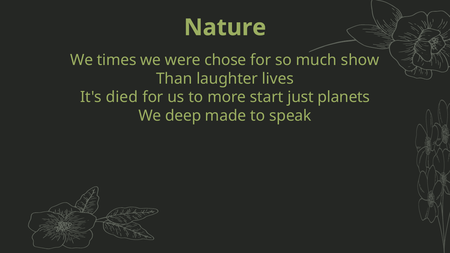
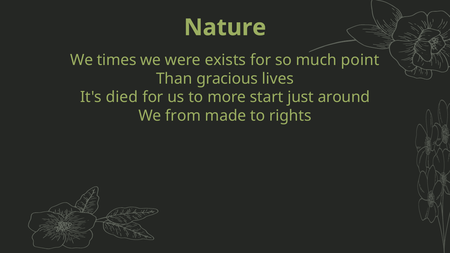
chose: chose -> exists
show: show -> point
laughter: laughter -> gracious
planets: planets -> around
deep: deep -> from
speak: speak -> rights
